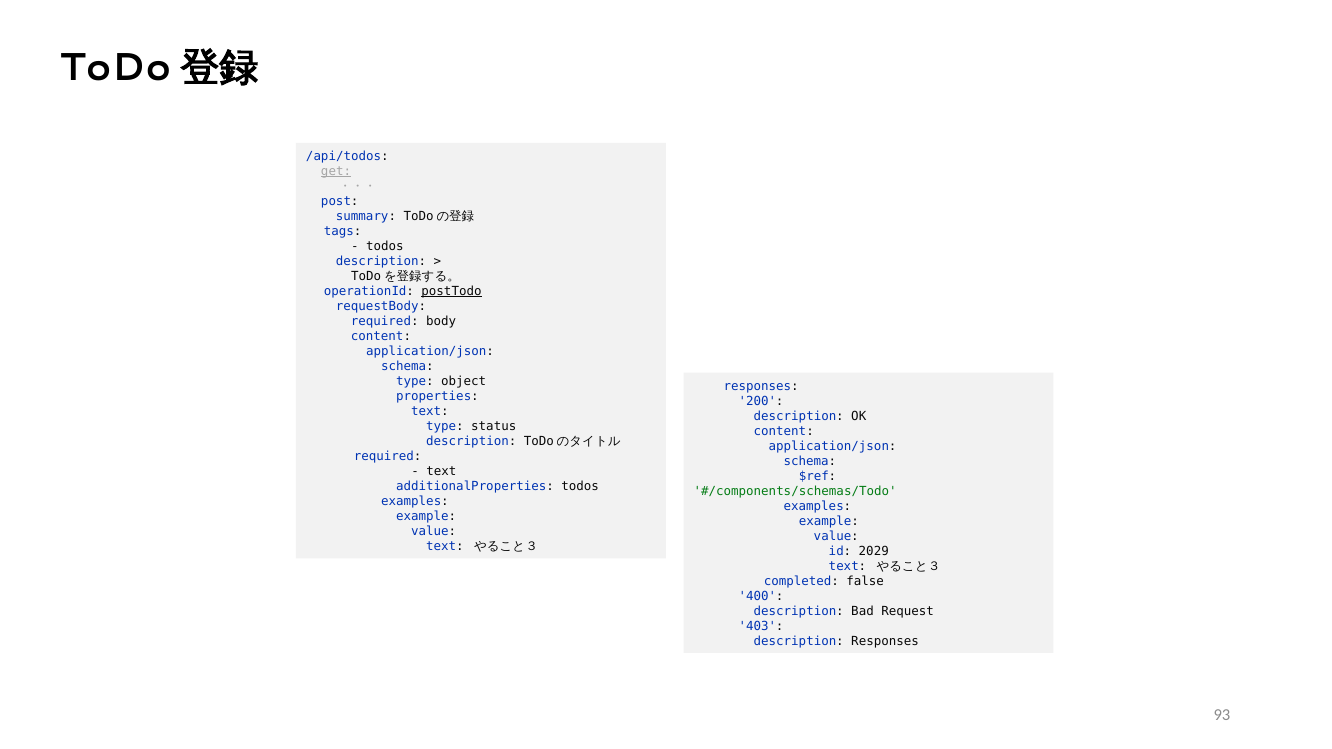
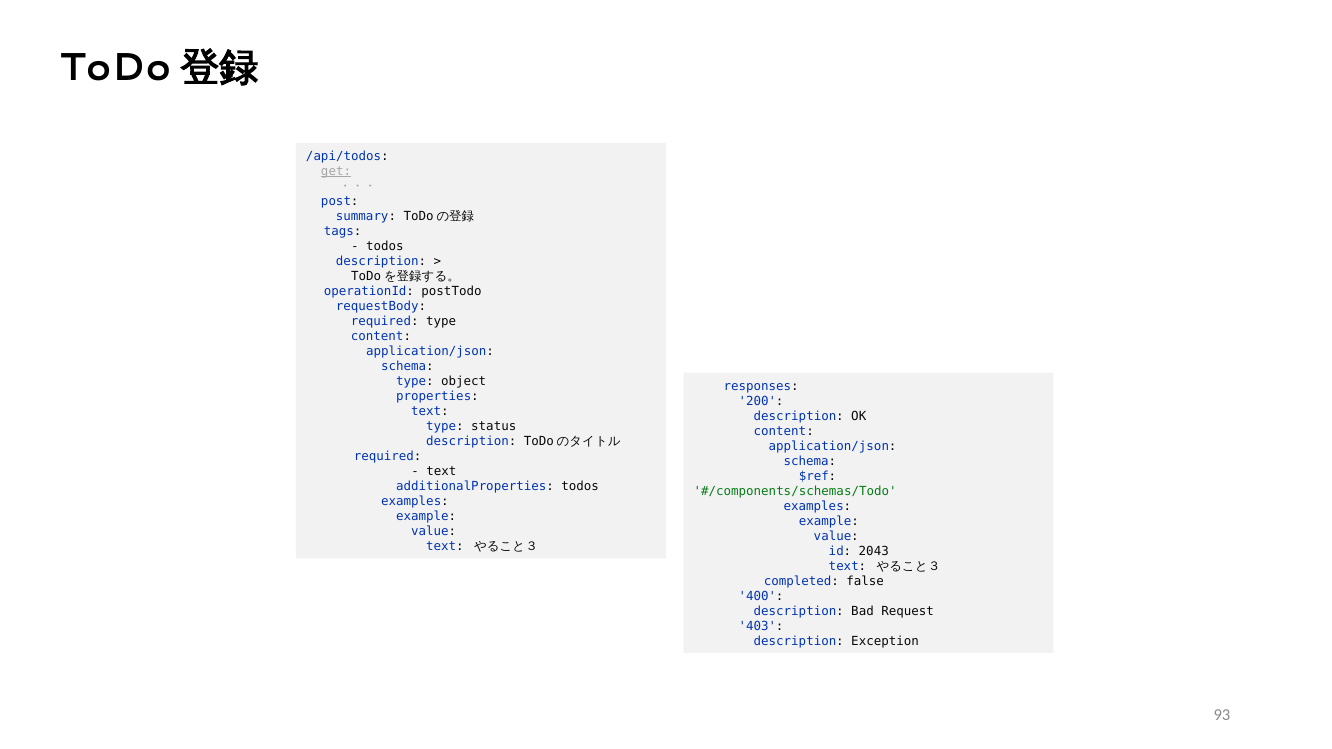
postTodo underline: present -> none
required body: body -> type
2029: 2029 -> 2043
description Responses: Responses -> Exception
